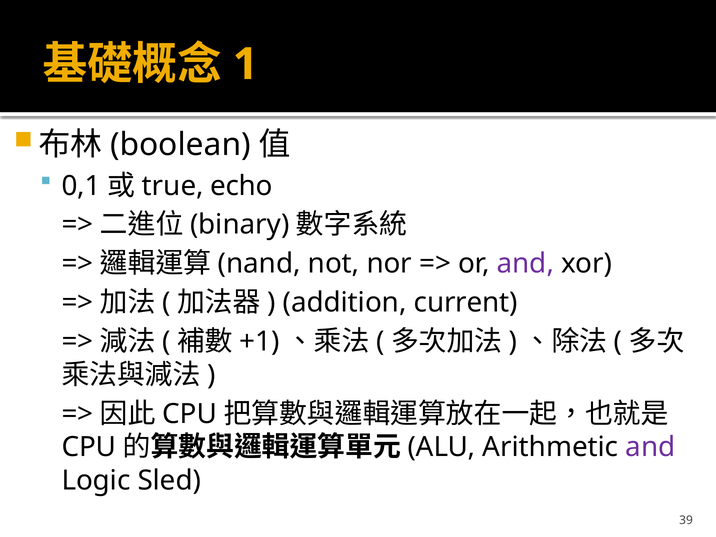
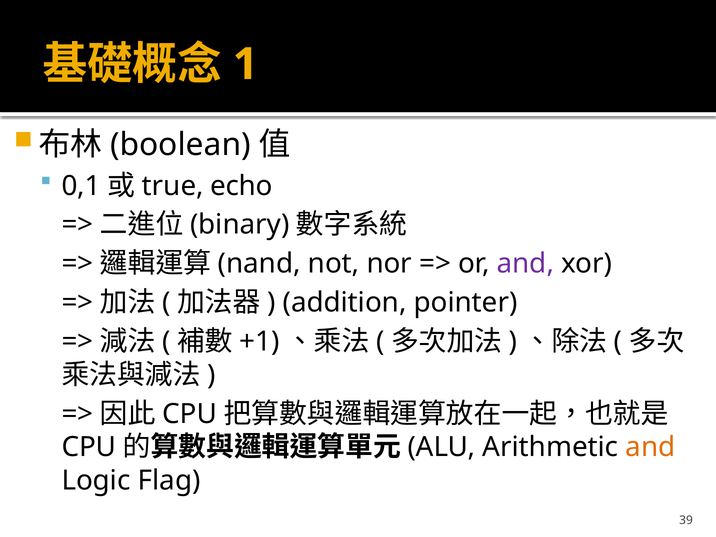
current: current -> pointer
and at (650, 447) colour: purple -> orange
Sled: Sled -> Flag
